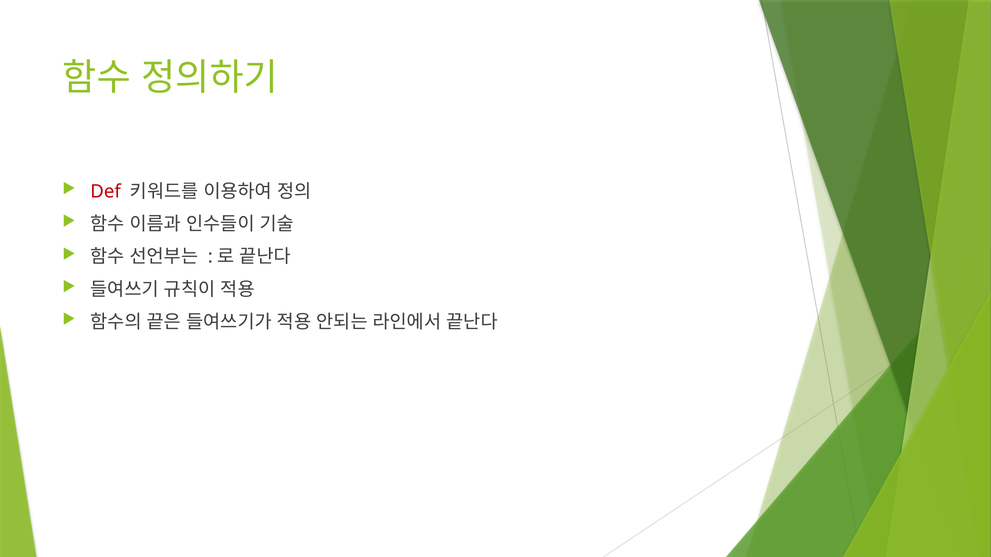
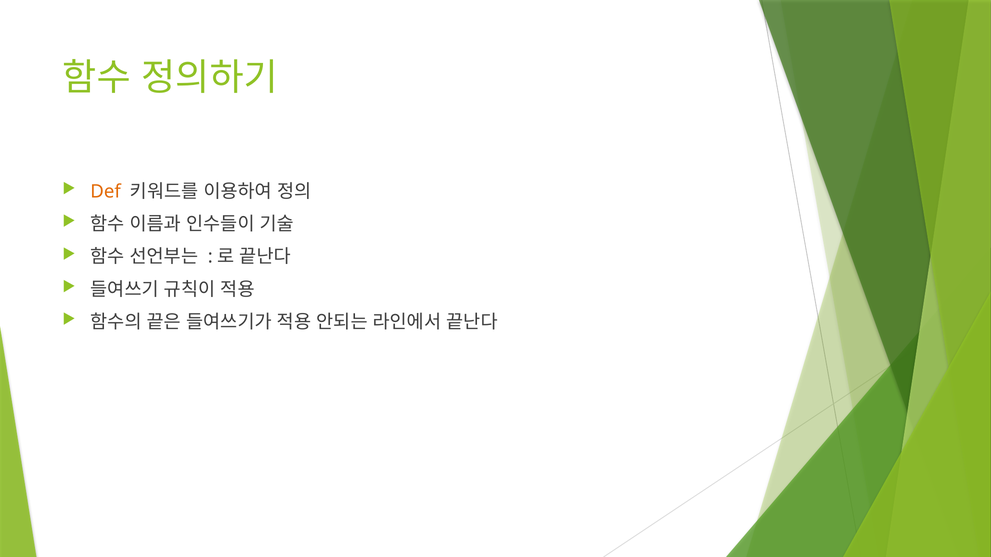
Def colour: red -> orange
